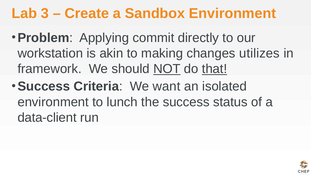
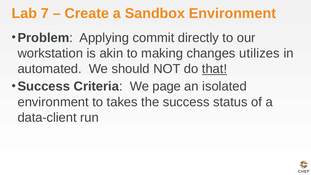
3: 3 -> 7
framework: framework -> automated
NOT underline: present -> none
want: want -> page
lunch: lunch -> takes
